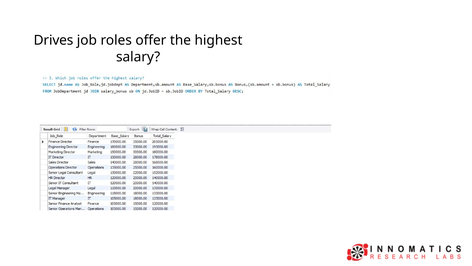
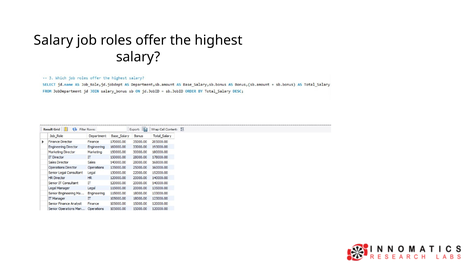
Drives at (54, 40): Drives -> Salary
